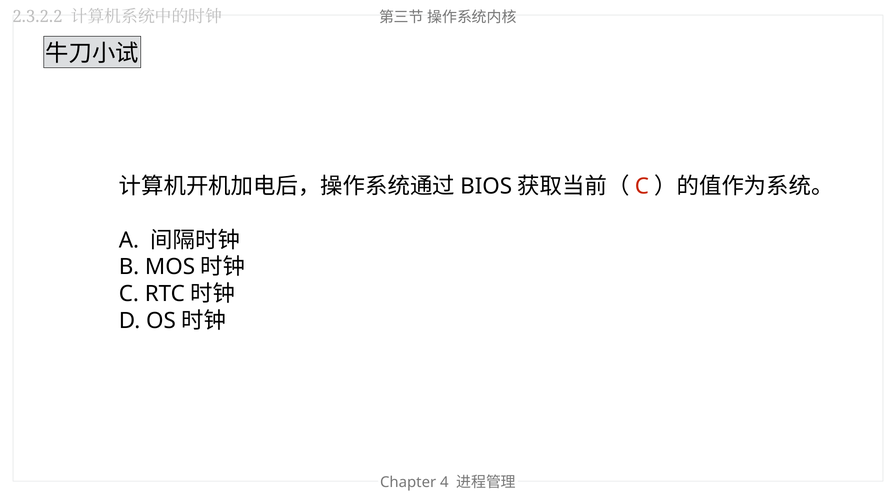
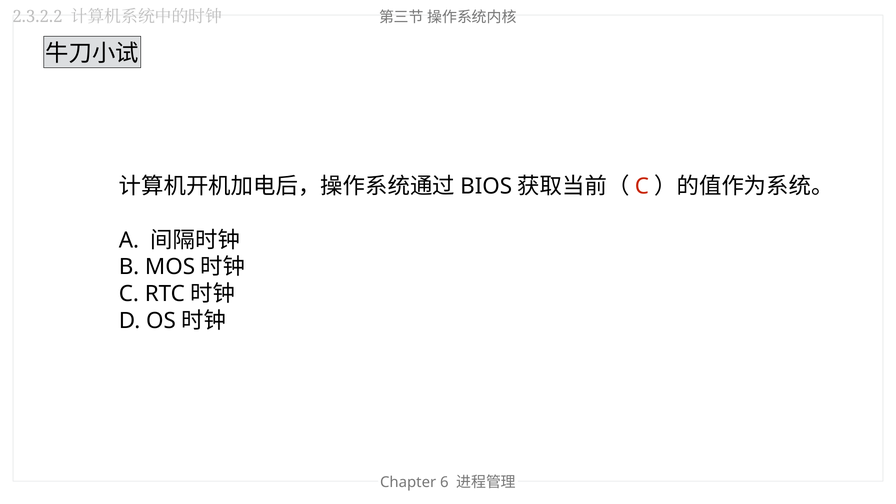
4: 4 -> 6
